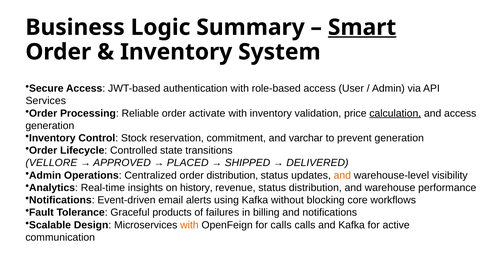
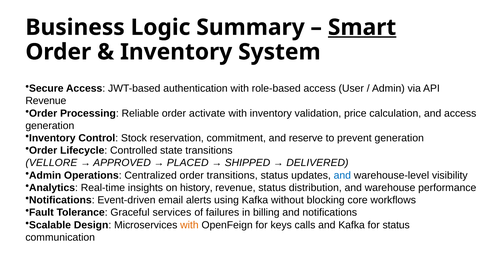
Services at (46, 101): Services -> Revenue
calculation underline: present -> none
varchar: varchar -> reserve
order distribution: distribution -> transitions
and at (342, 175) colour: orange -> blue
products: products -> services
for calls: calls -> keys
for active: active -> status
